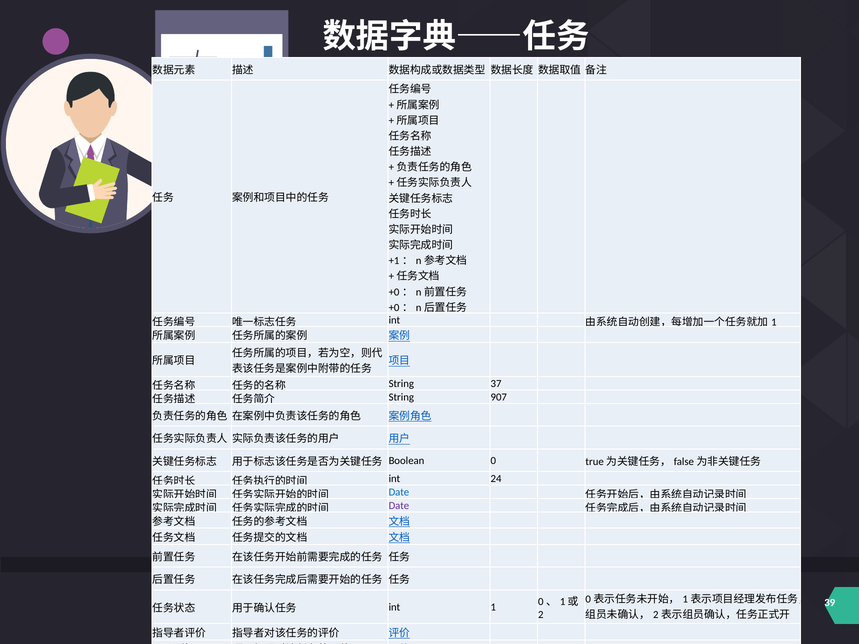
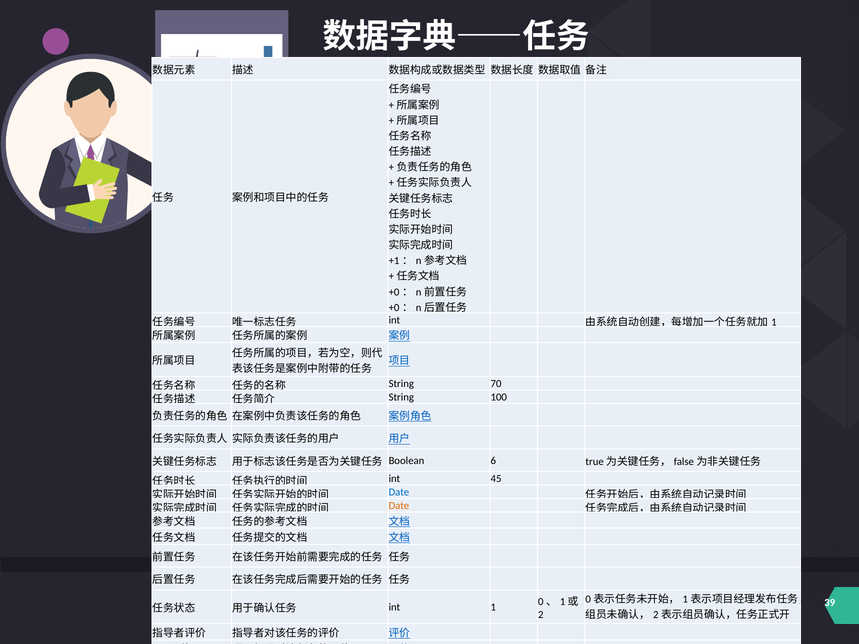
37: 37 -> 70
907: 907 -> 100
0: 0 -> 6
24: 24 -> 45
Date at (399, 506) colour: purple -> orange
